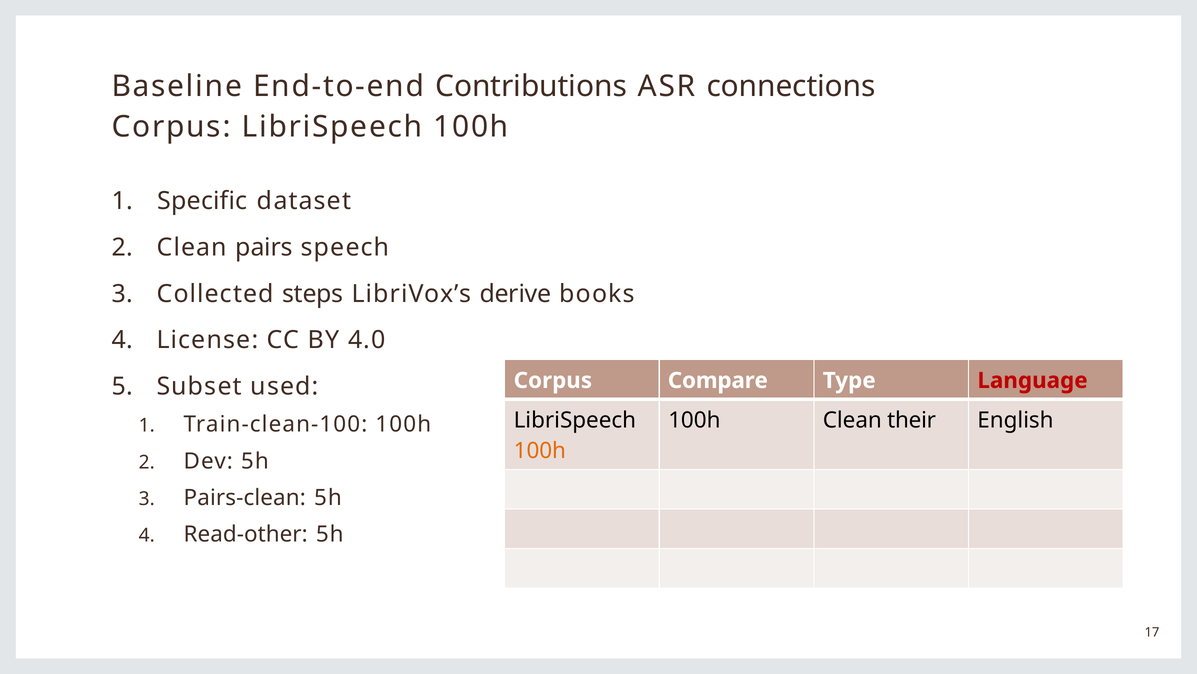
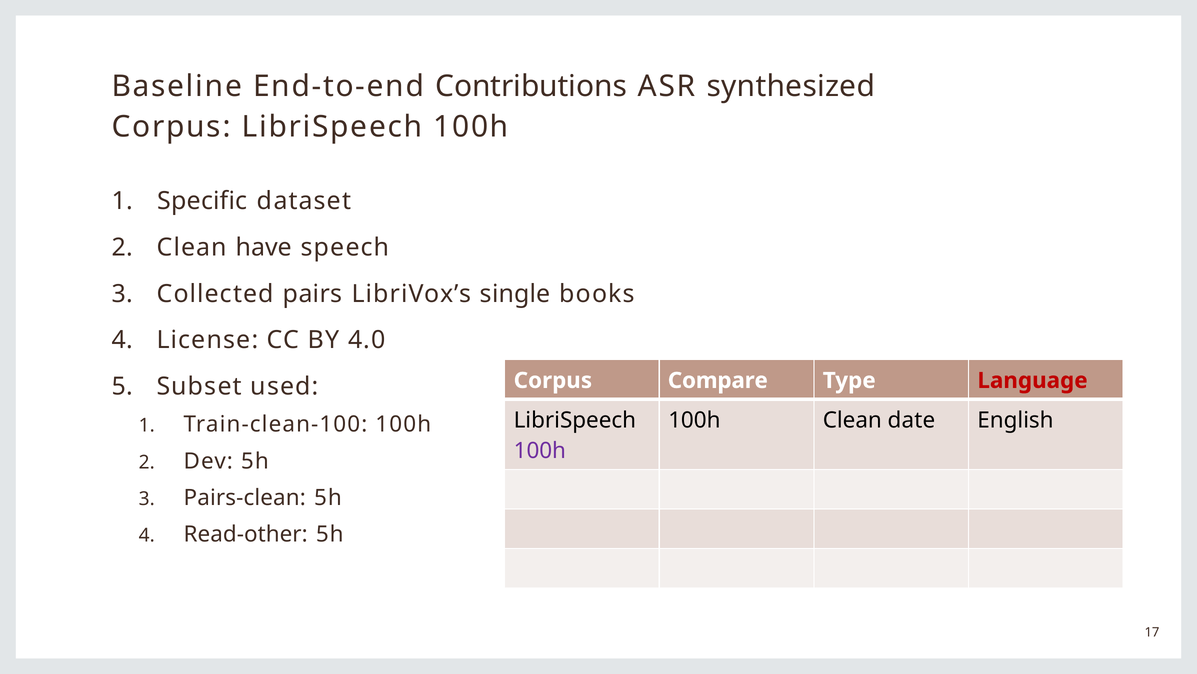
connections: connections -> synthesized
pairs: pairs -> have
steps: steps -> pairs
derive: derive -> single
their: their -> date
100h at (540, 450) colour: orange -> purple
